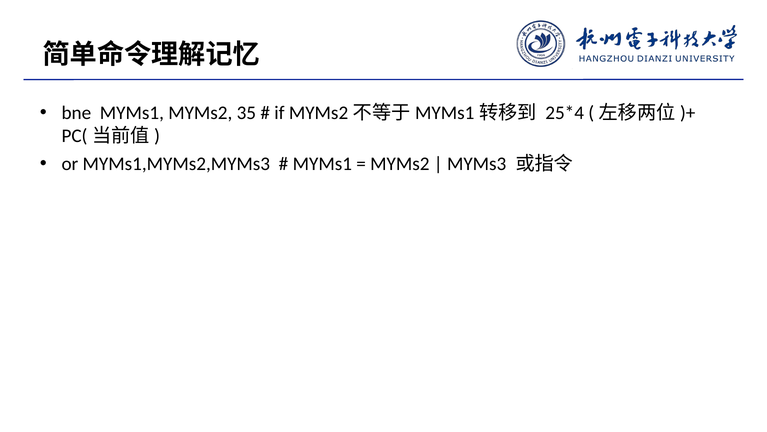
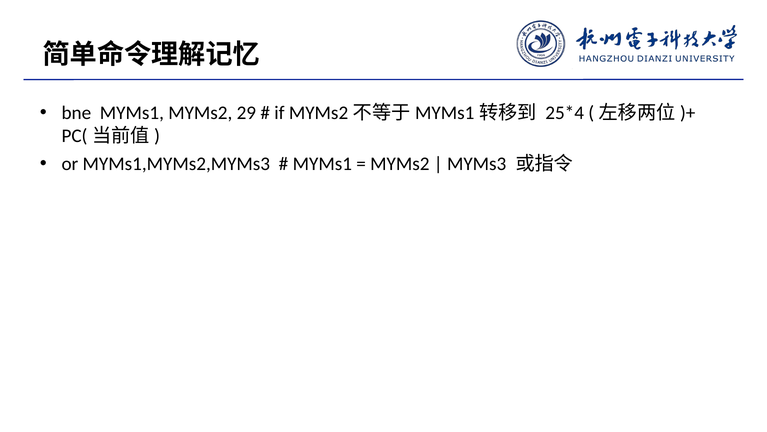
35: 35 -> 29
